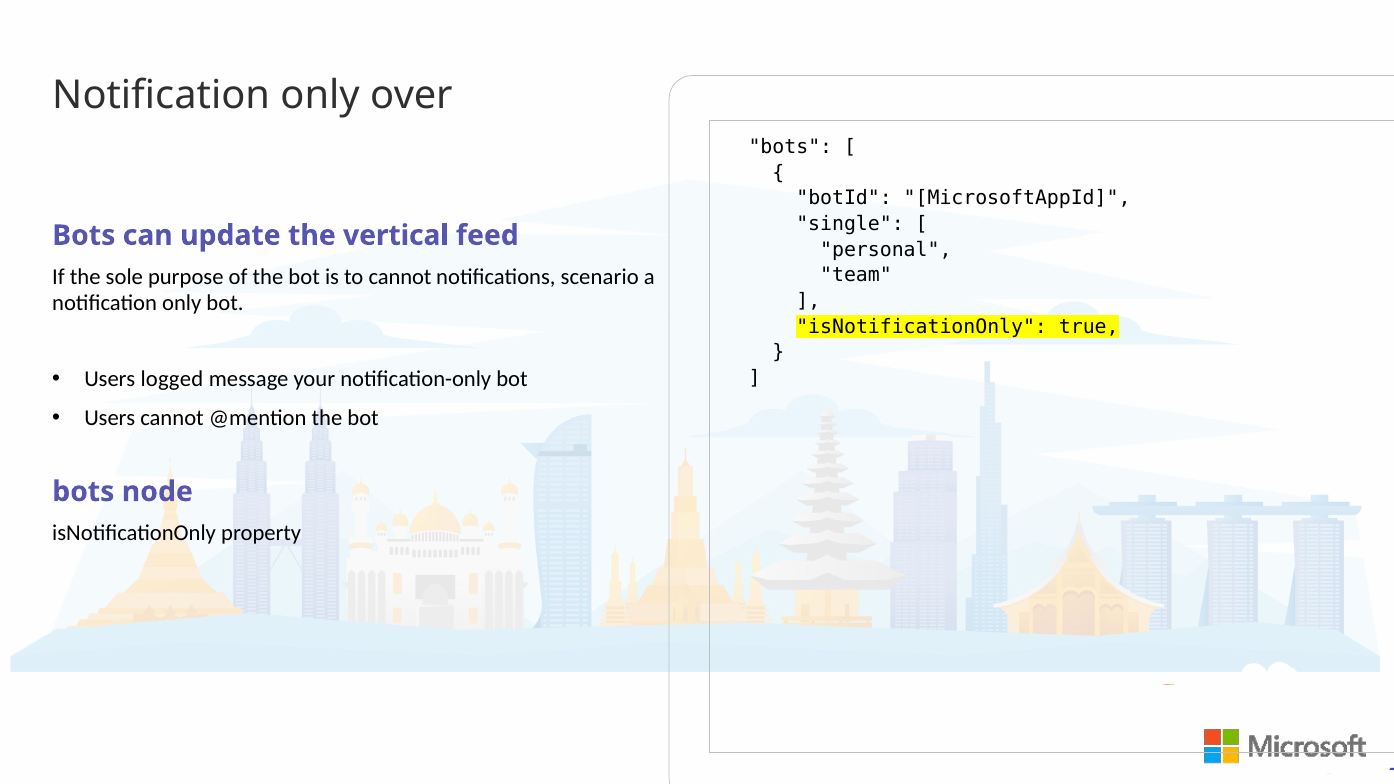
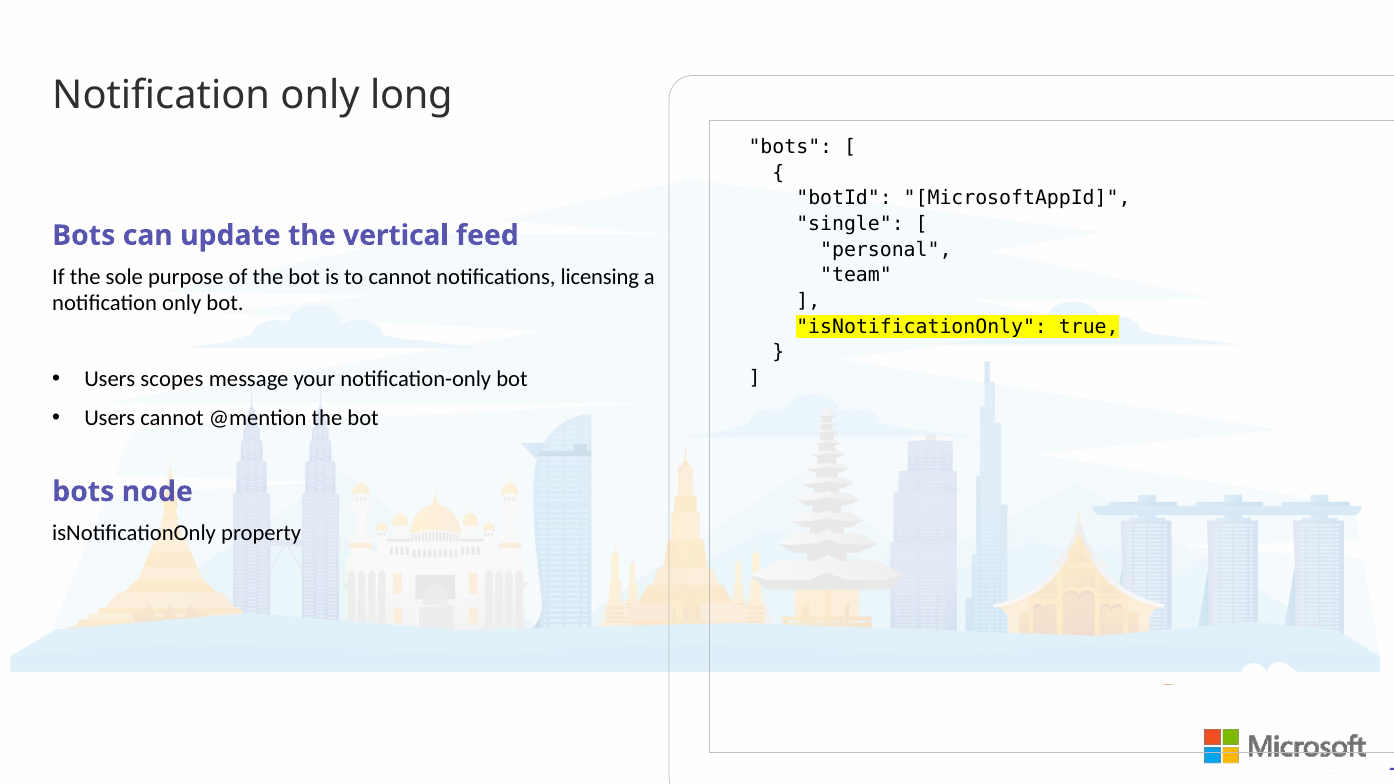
over: over -> long
scenario: scenario -> licensing
logged: logged -> scopes
